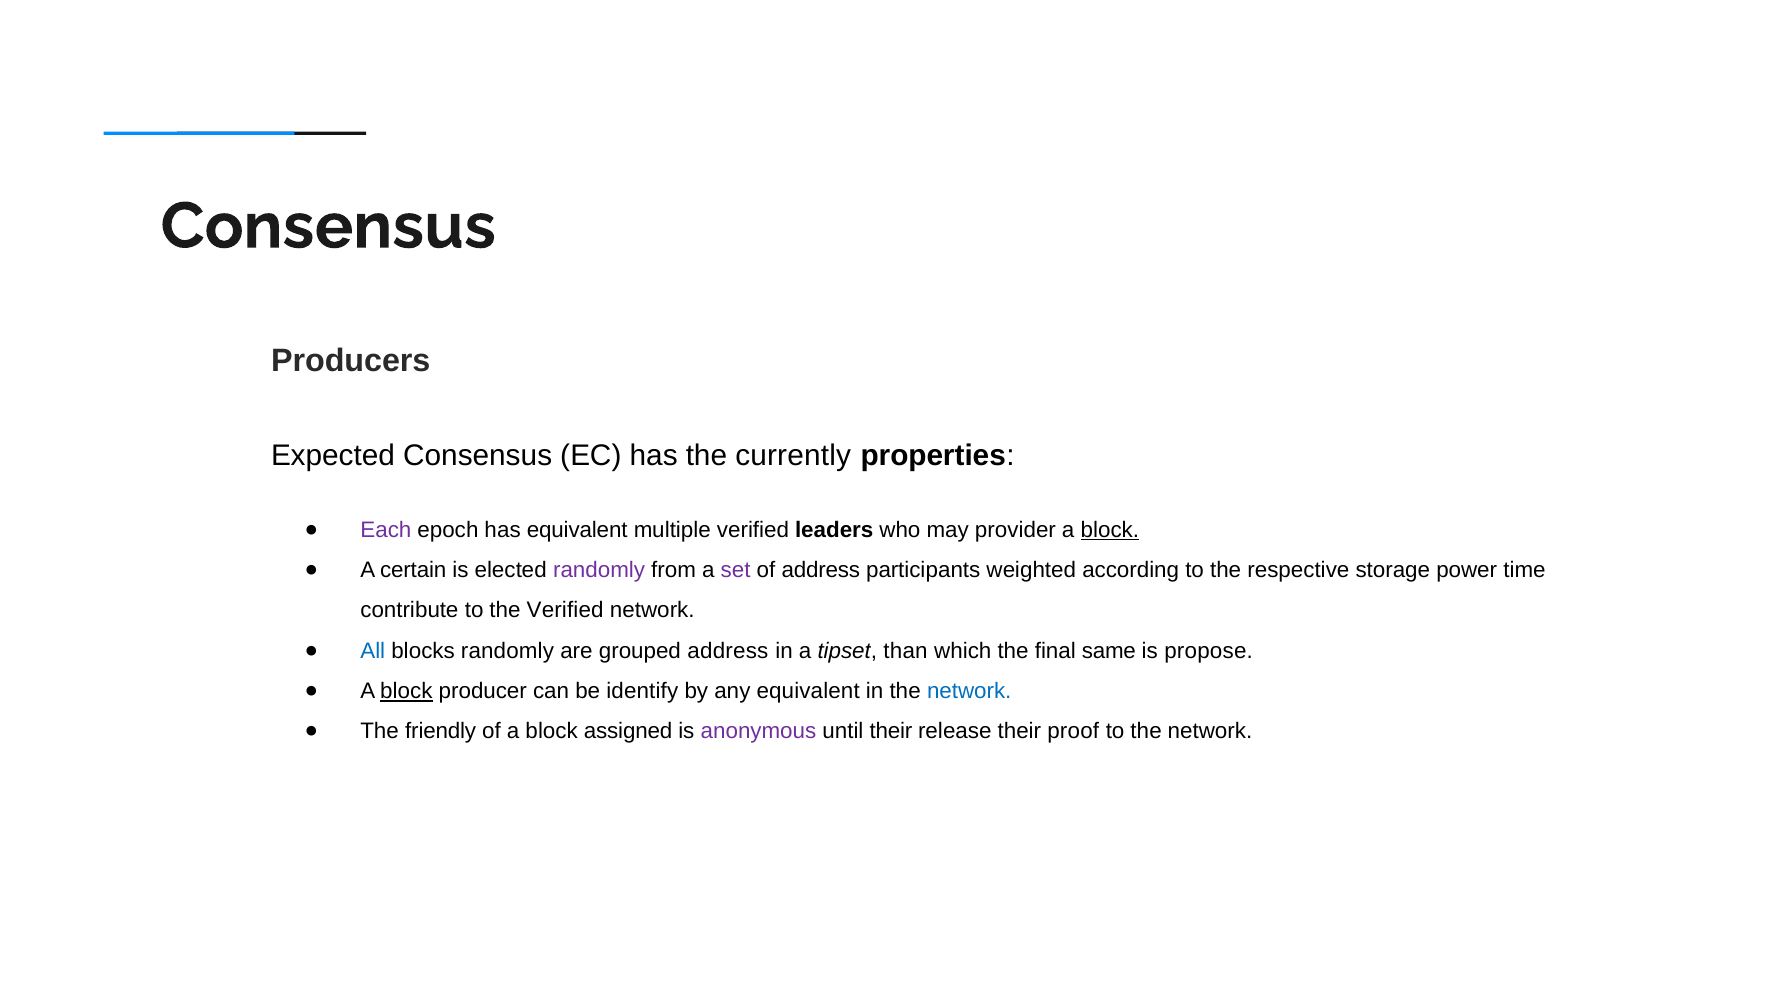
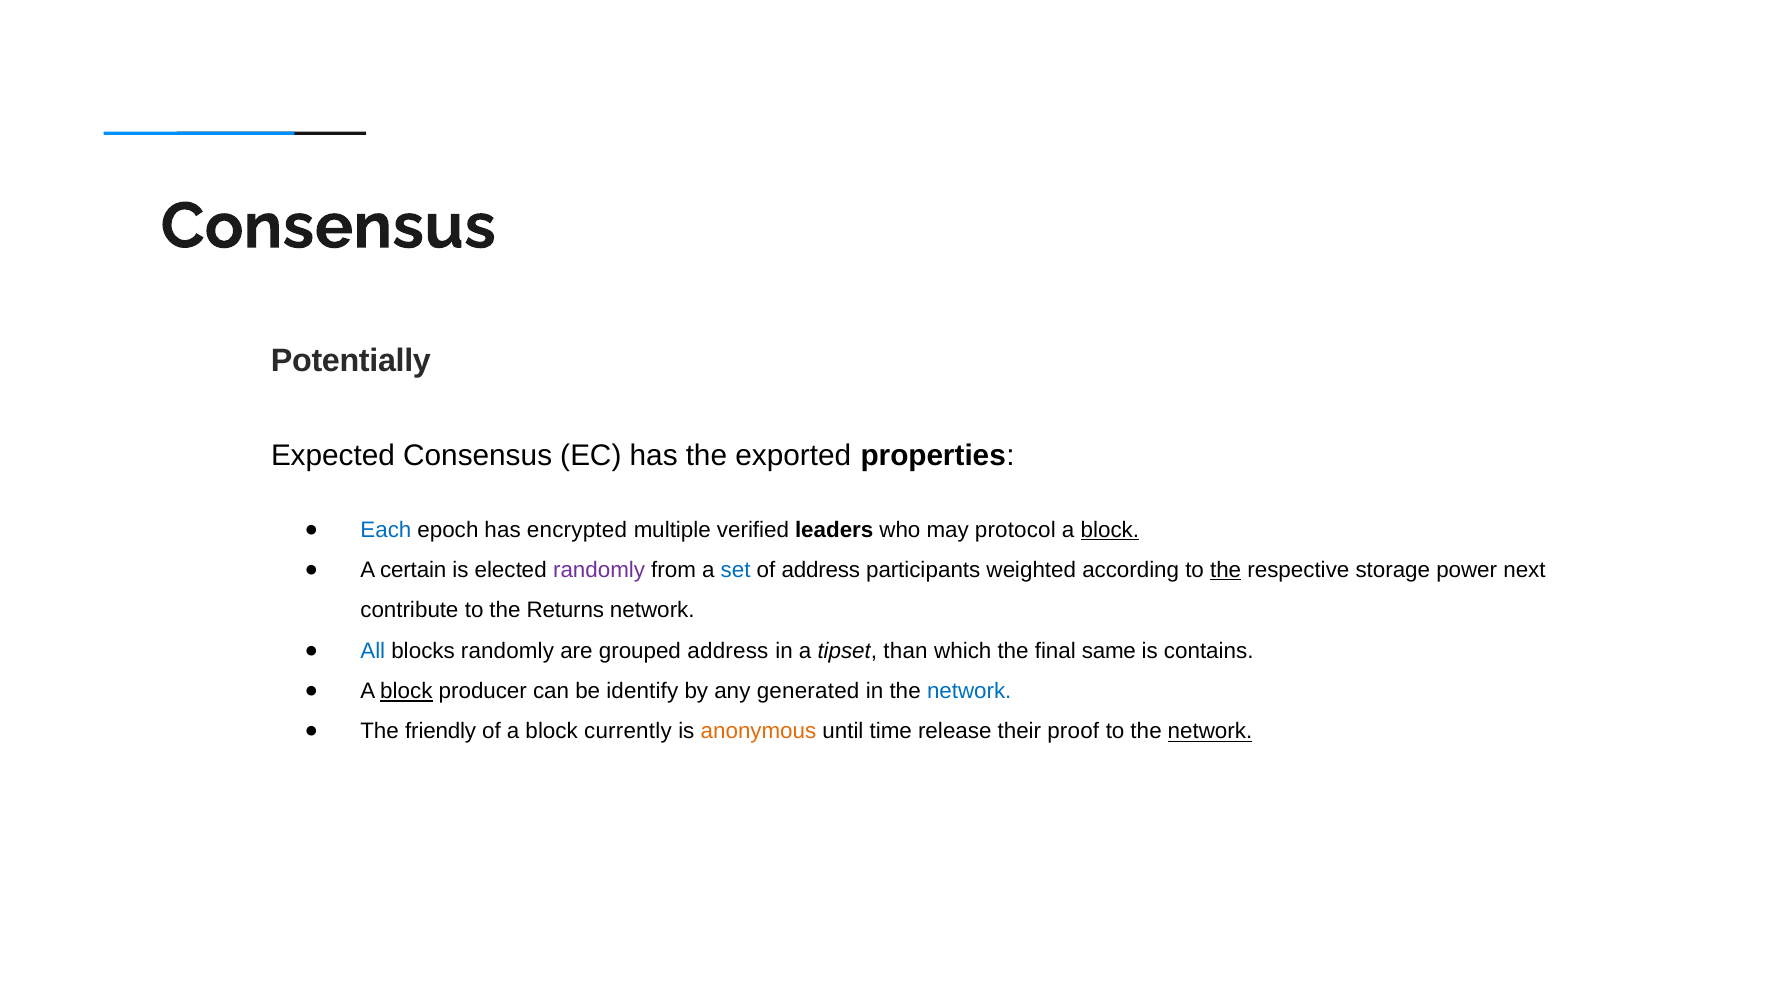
Producers: Producers -> Potentially
currently: currently -> exported
Each colour: purple -> blue
has equivalent: equivalent -> encrypted
provider: provider -> protocol
set colour: purple -> blue
the at (1226, 570) underline: none -> present
time: time -> next
the Verified: Verified -> Returns
propose: propose -> contains
any equivalent: equivalent -> generated
assigned: assigned -> currently
anonymous colour: purple -> orange
until their: their -> time
network at (1210, 731) underline: none -> present
